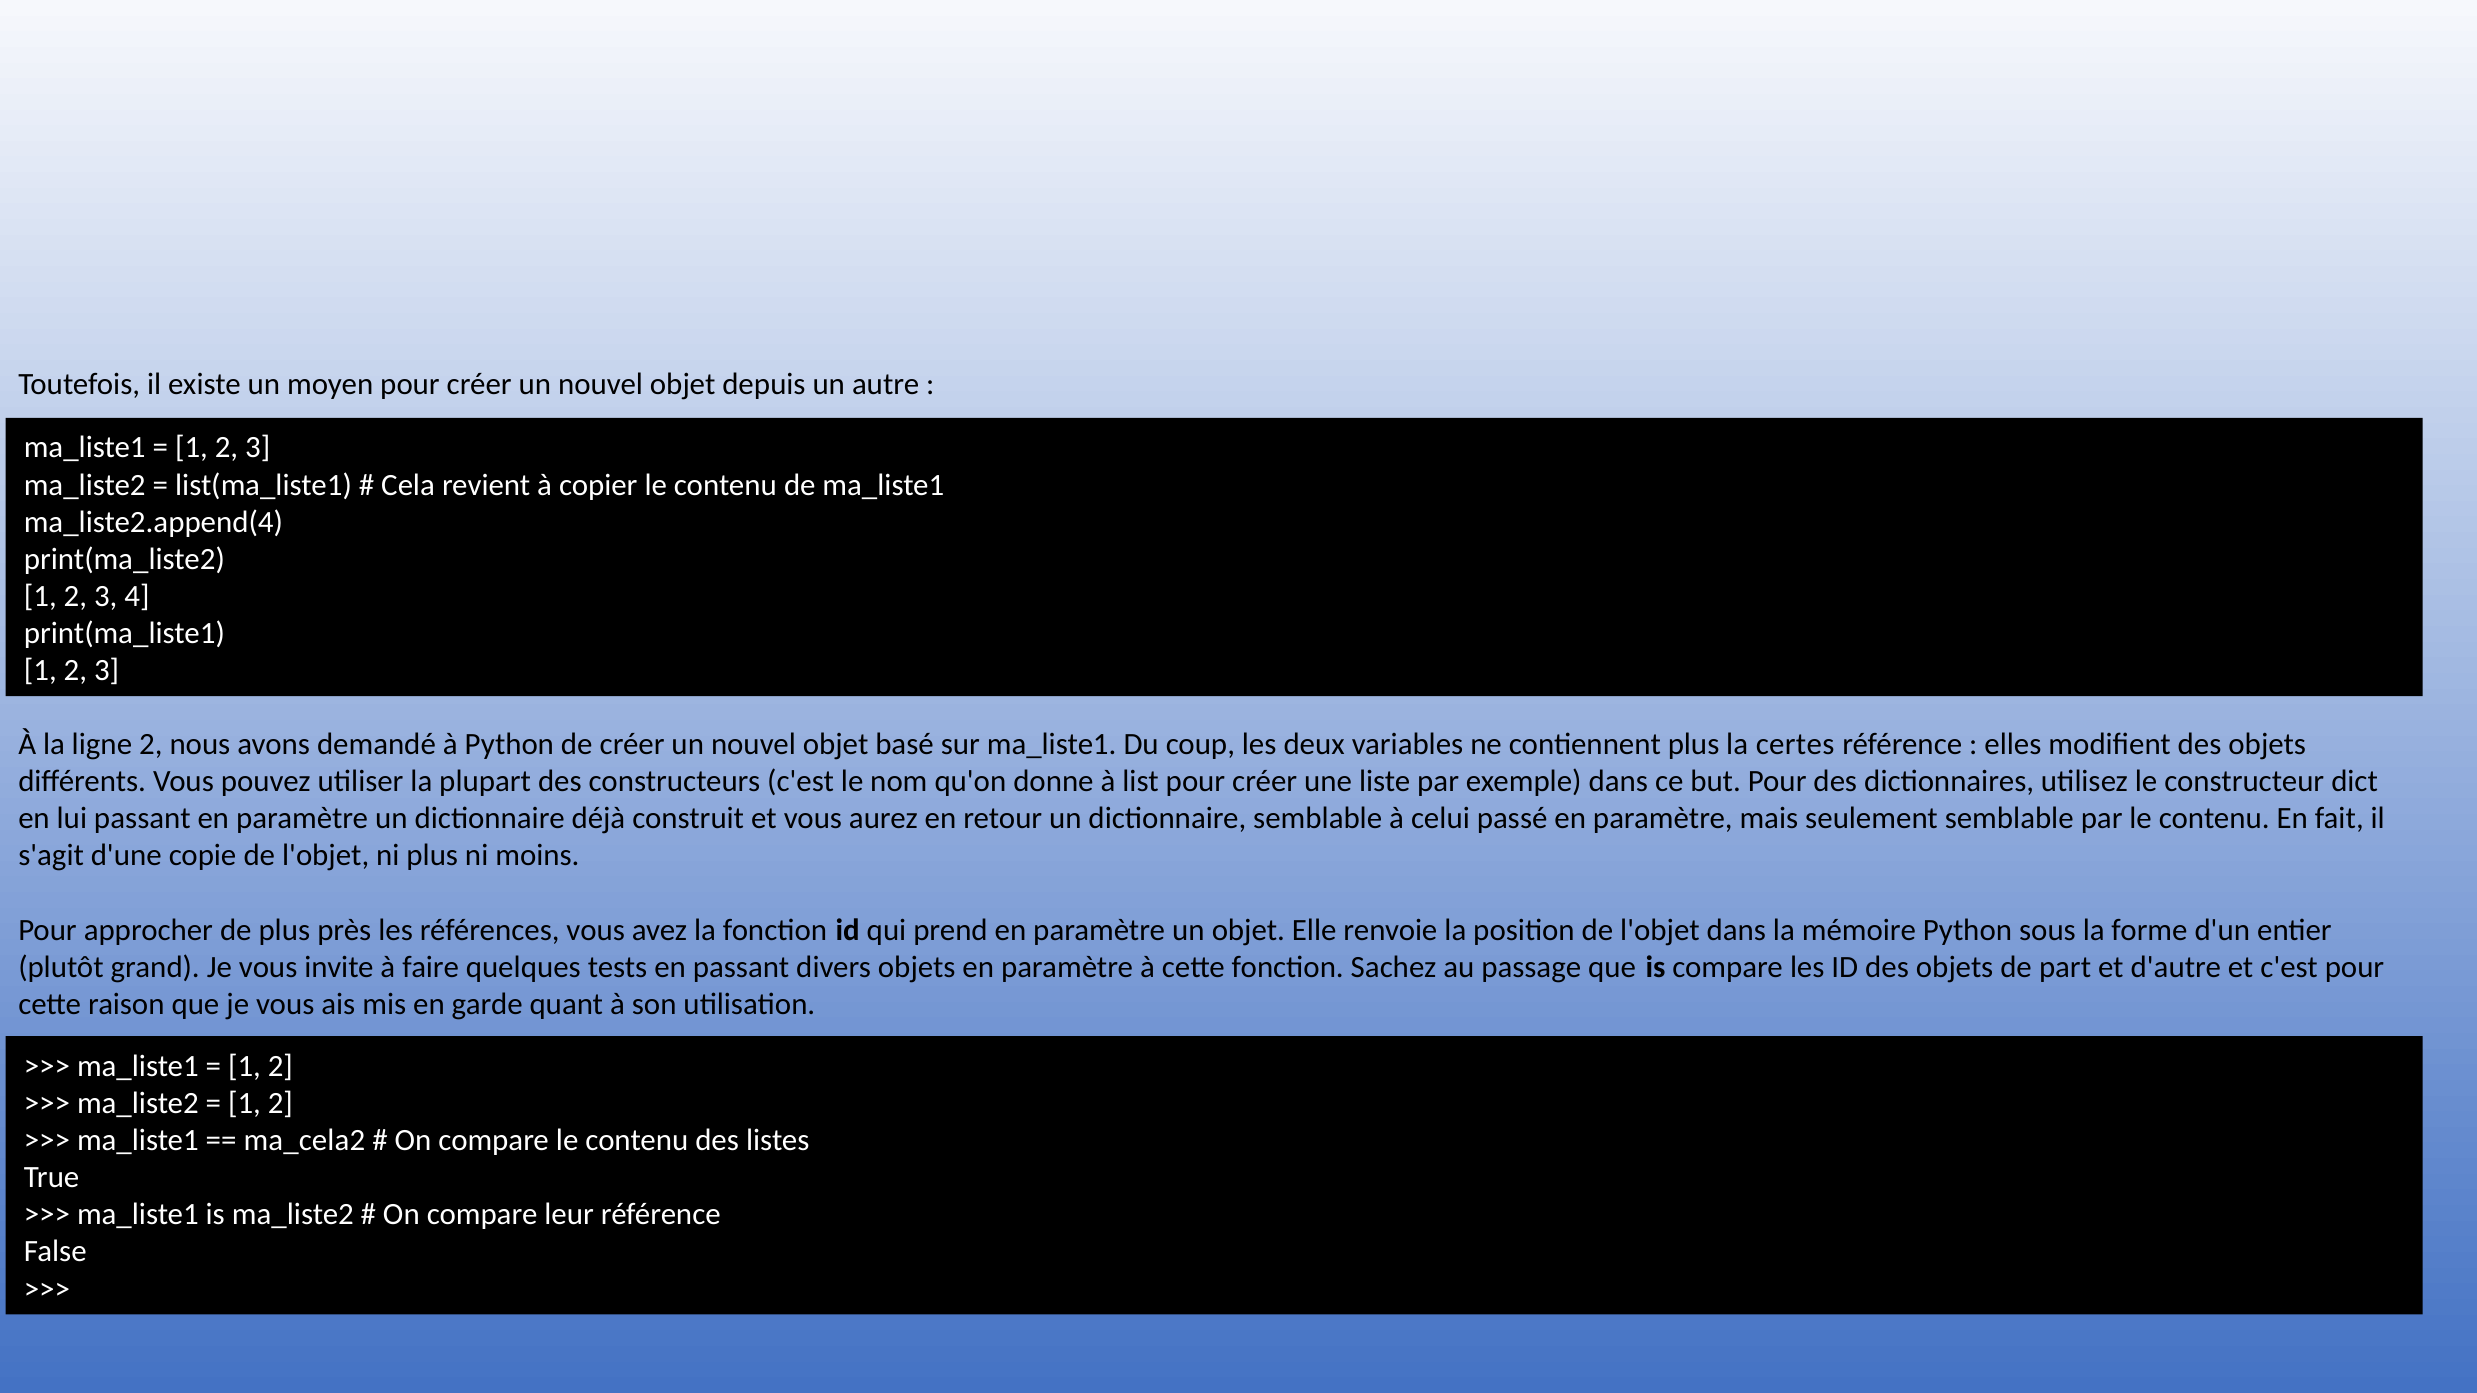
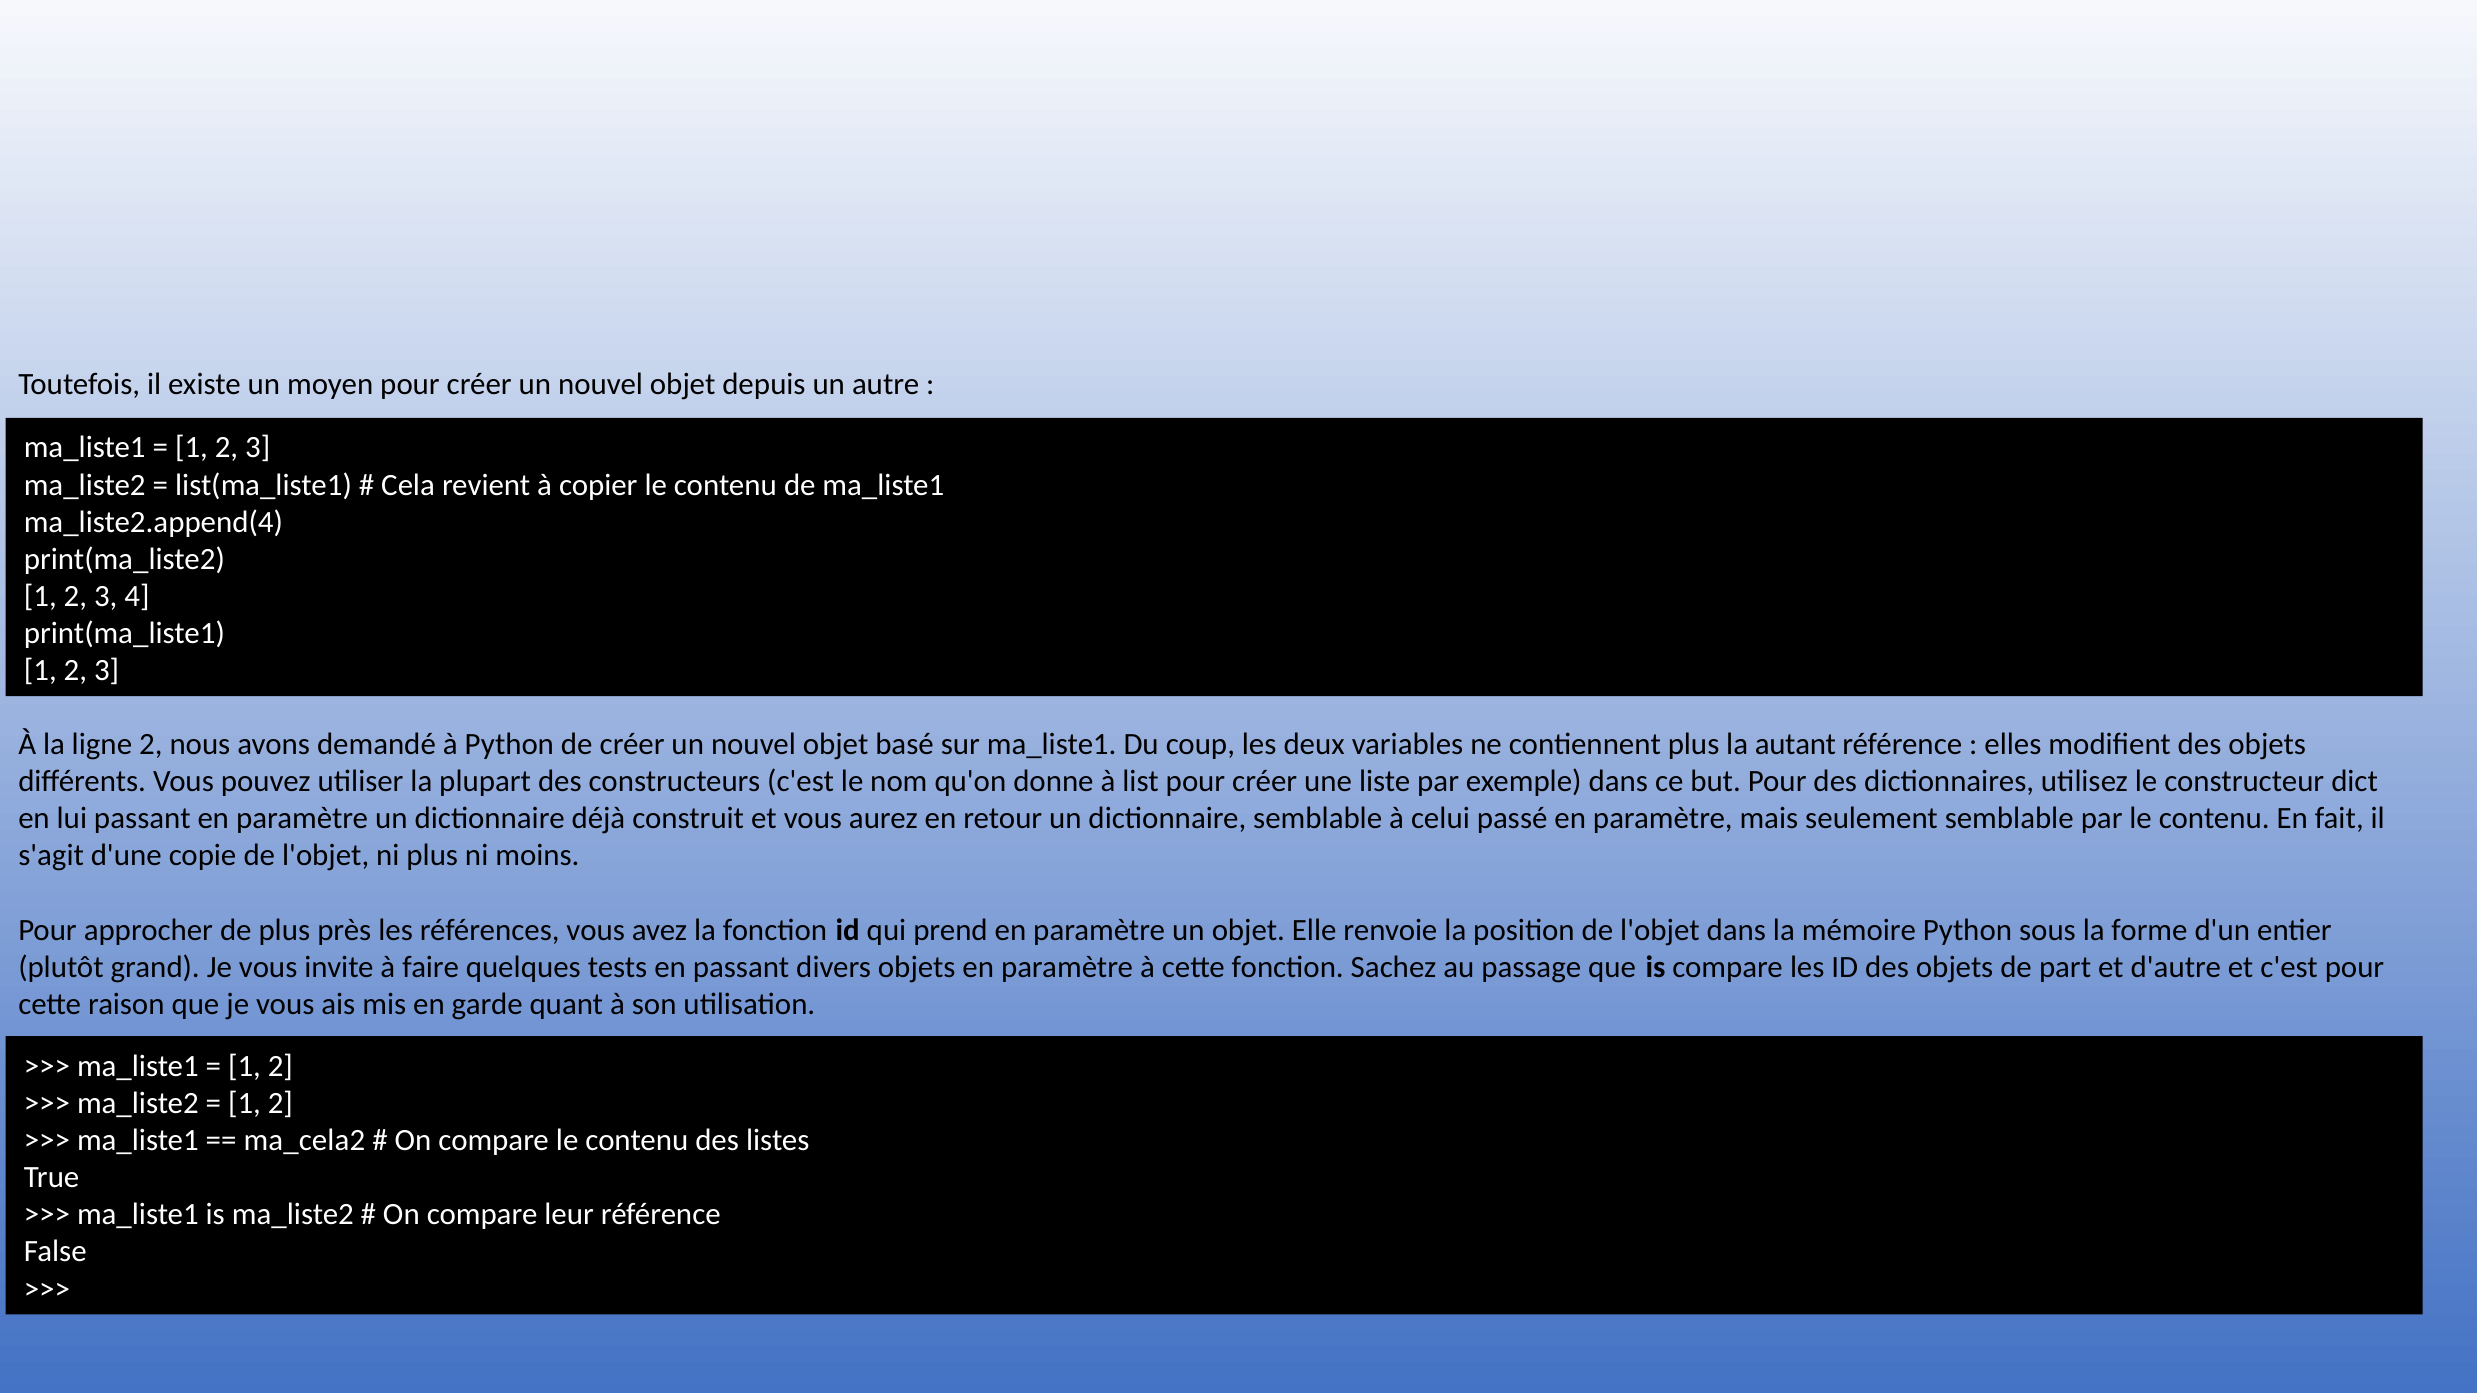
certes: certes -> autant
